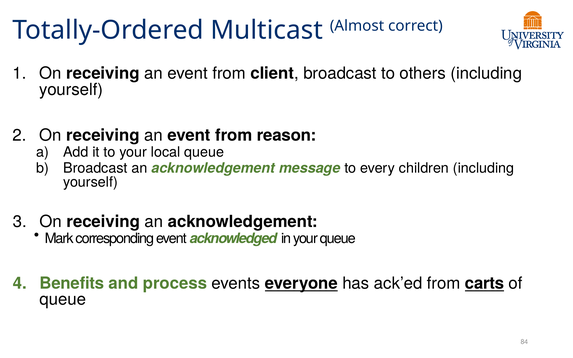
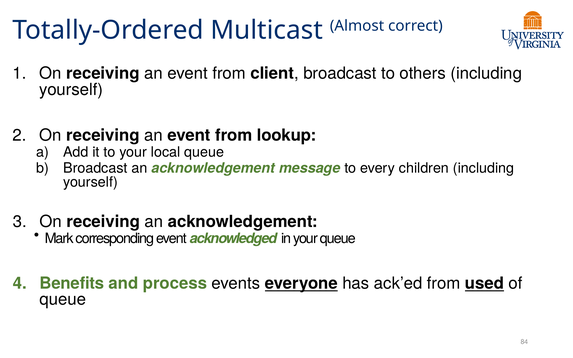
reason: reason -> lookup
carts: carts -> used
